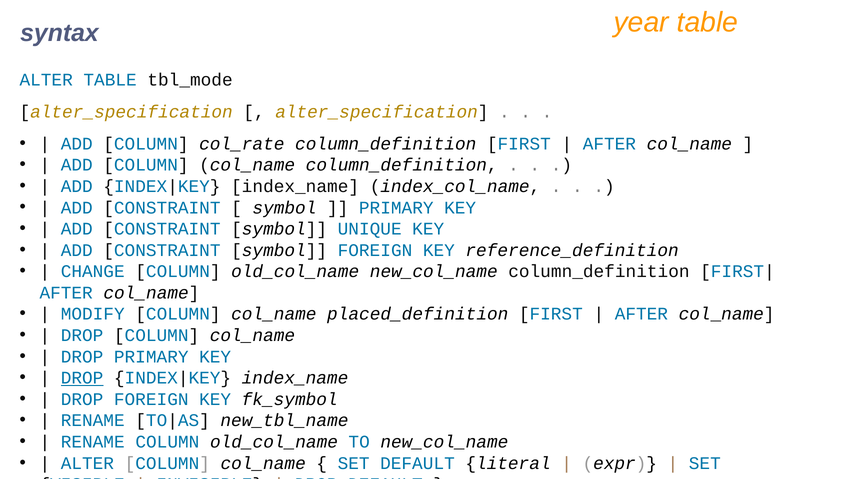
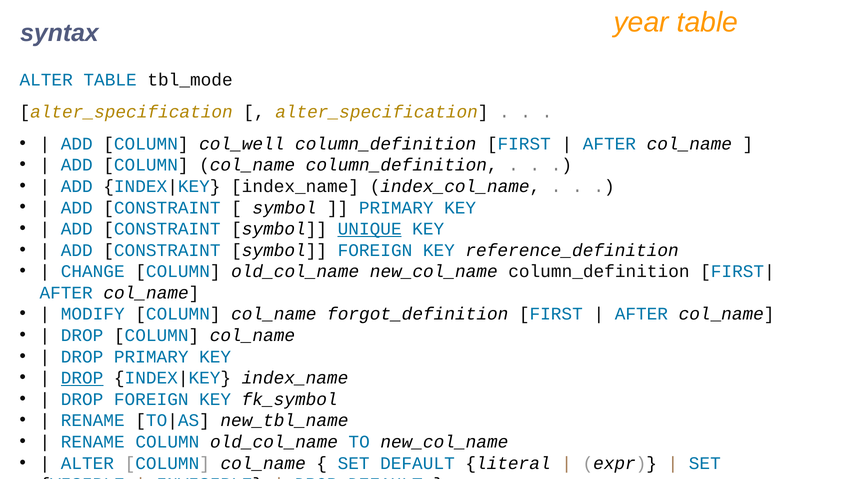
col_rate: col_rate -> col_well
UNIQUE underline: none -> present
placed_definition: placed_definition -> forgot_definition
